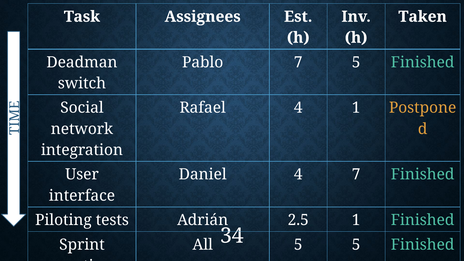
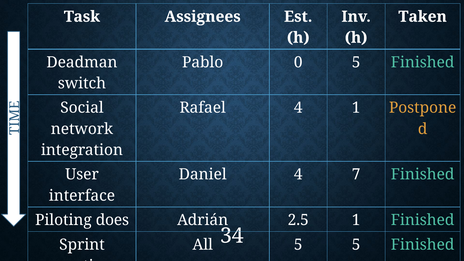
Pablo 7: 7 -> 0
tests: tests -> does
